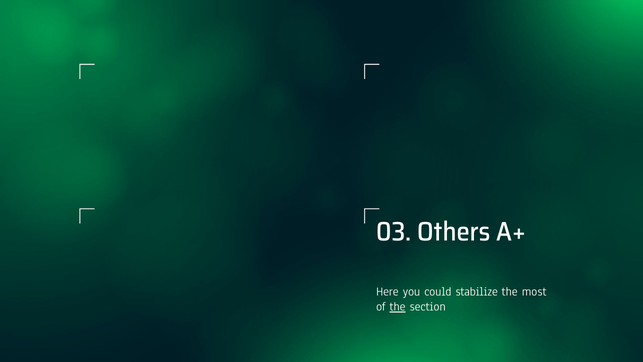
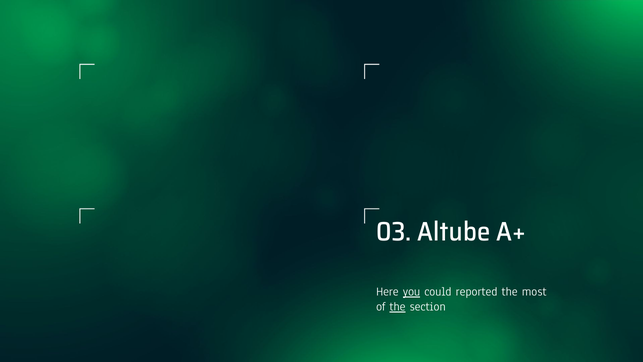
Others: Others -> Altube
you underline: none -> present
stabilize: stabilize -> reported
